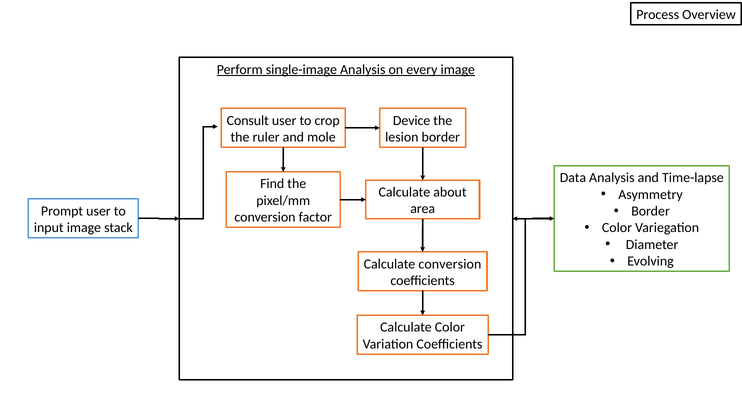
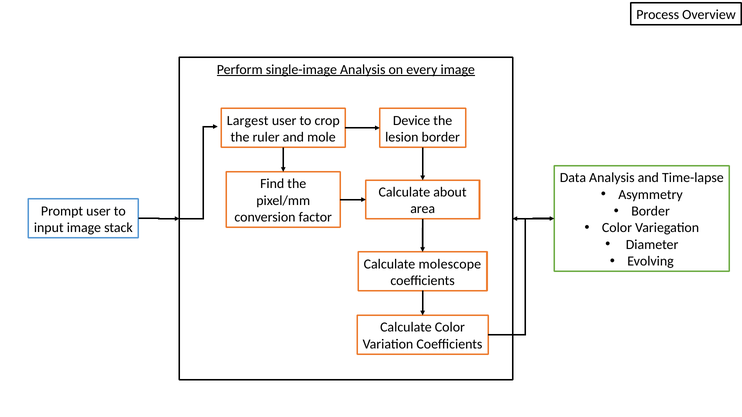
Consult: Consult -> Largest
Calculate conversion: conversion -> molescope
